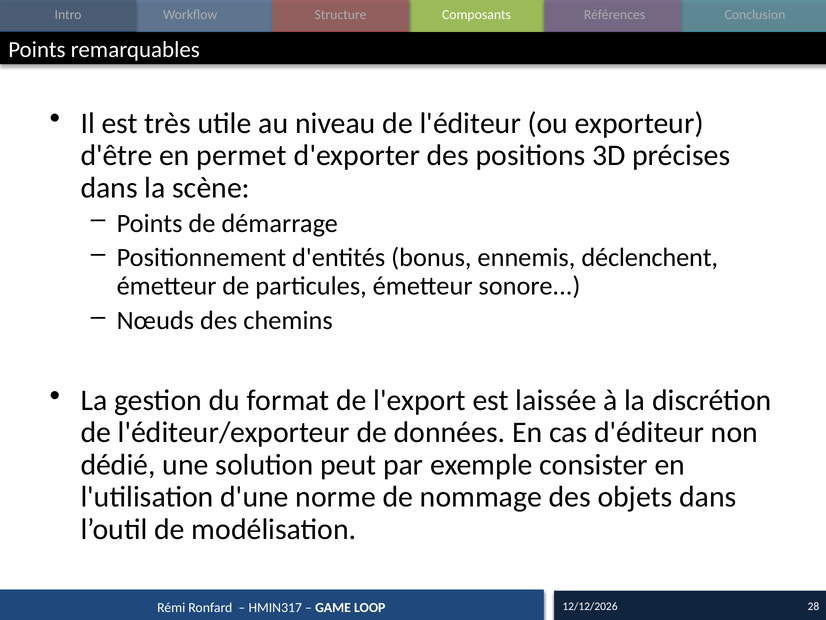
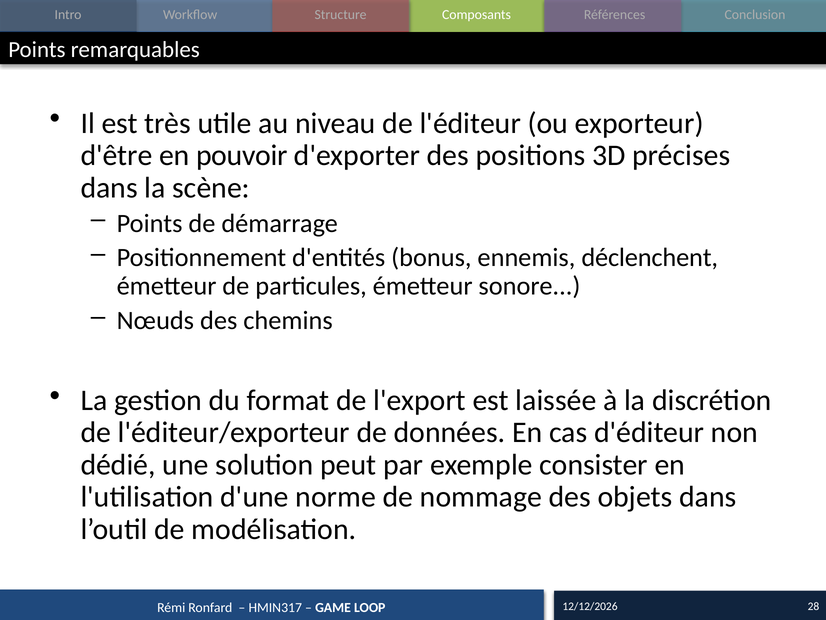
permet: permet -> pouvoir
